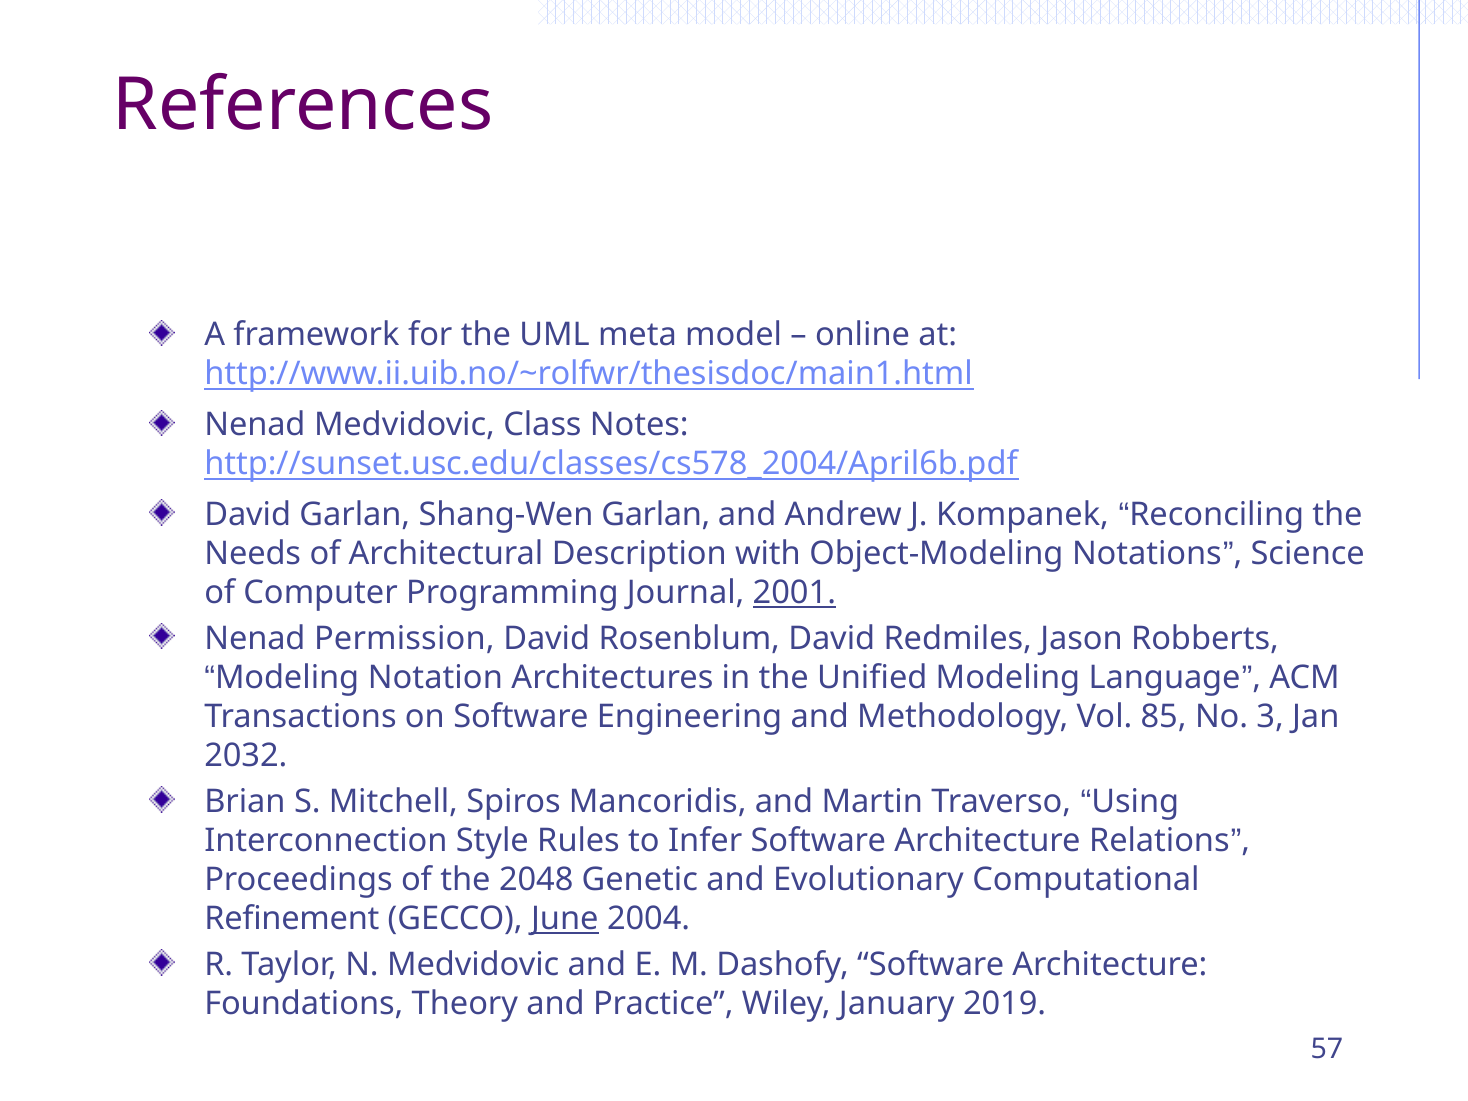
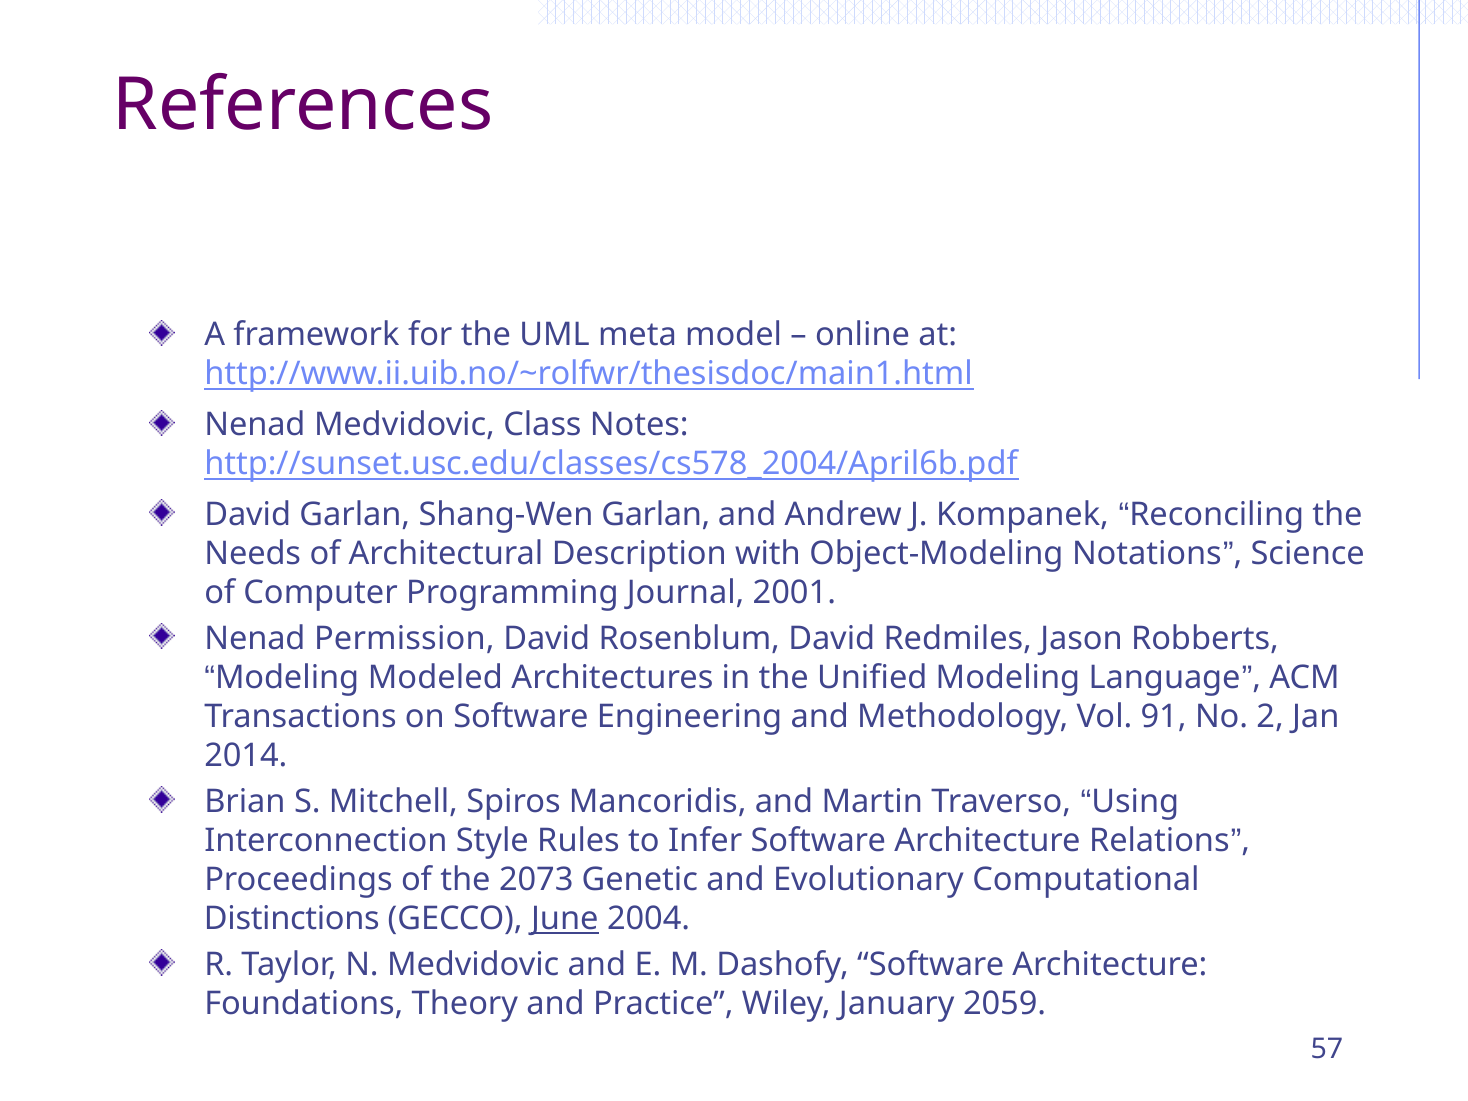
2001 underline: present -> none
Notation: Notation -> Modeled
85: 85 -> 91
3: 3 -> 2
2032: 2032 -> 2014
2048: 2048 -> 2073
Refinement: Refinement -> Distinctions
2019: 2019 -> 2059
